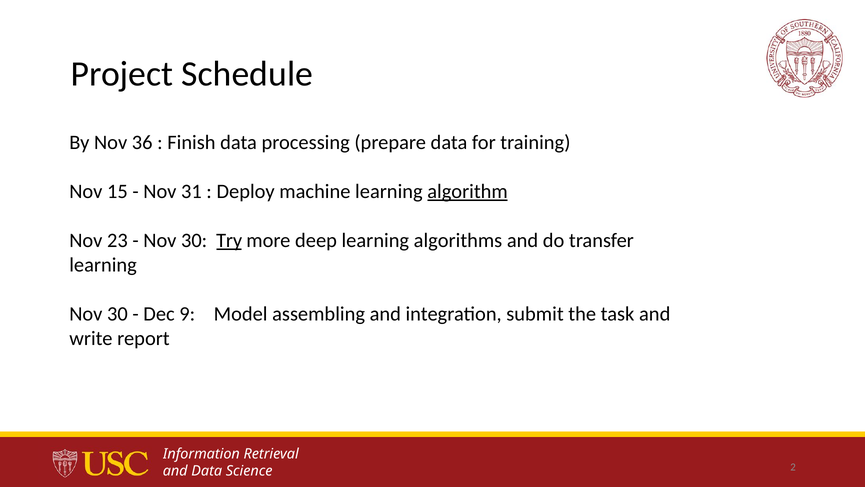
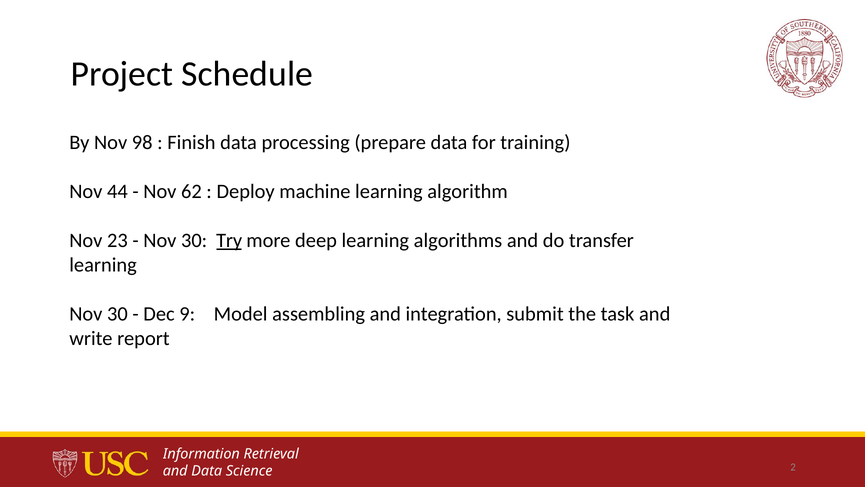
36: 36 -> 98
15: 15 -> 44
31: 31 -> 62
algorithm underline: present -> none
